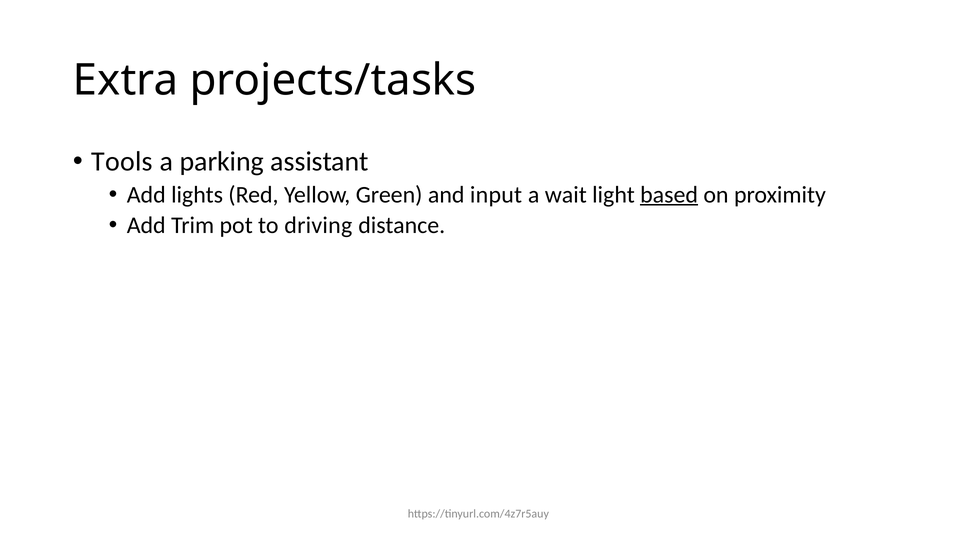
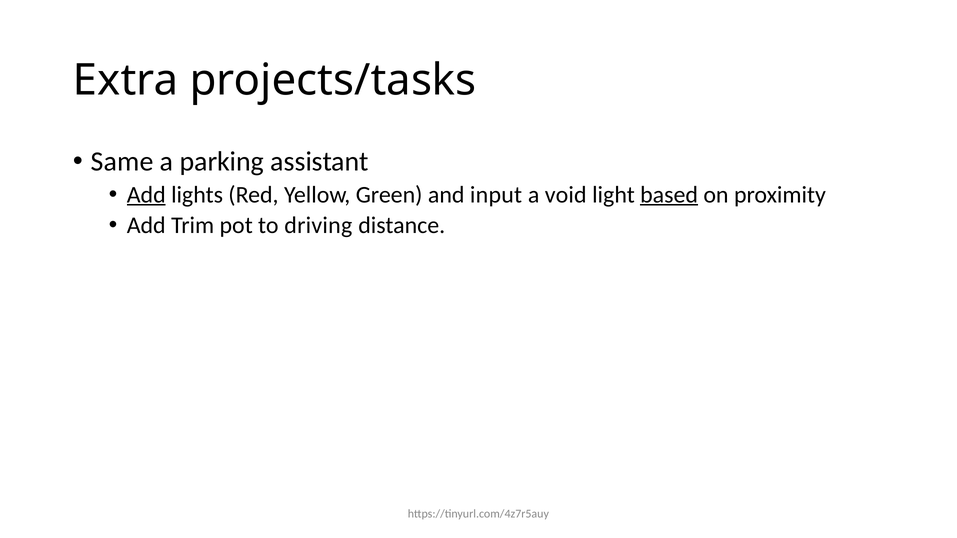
Tools: Tools -> Same
Add at (146, 195) underline: none -> present
wait: wait -> void
